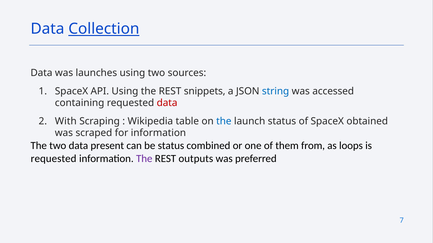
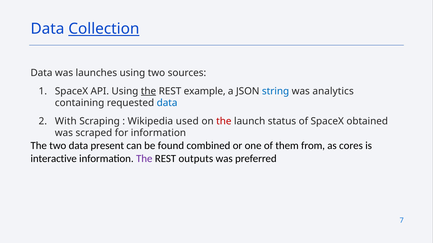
the at (148, 91) underline: none -> present
snippets: snippets -> example
accessed: accessed -> analytics
data at (167, 103) colour: red -> blue
table: table -> used
the at (224, 121) colour: blue -> red
be status: status -> found
loops: loops -> cores
requested at (54, 159): requested -> interactive
